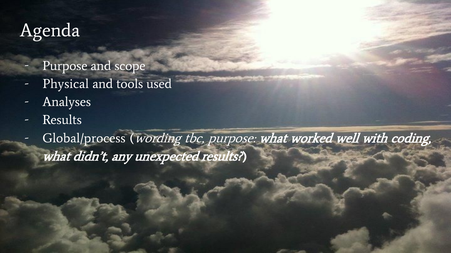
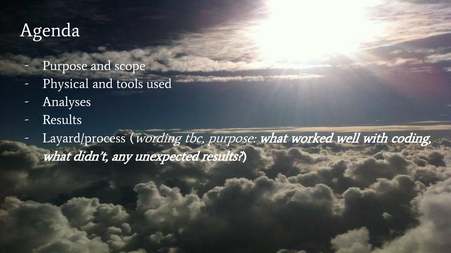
Global/process: Global/process -> Layard/process
